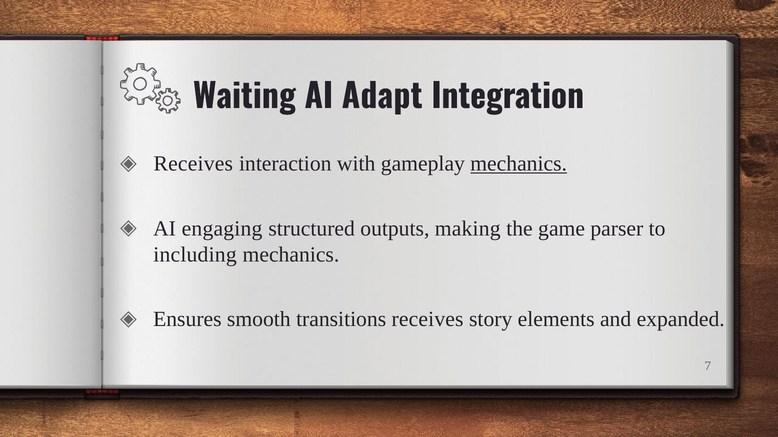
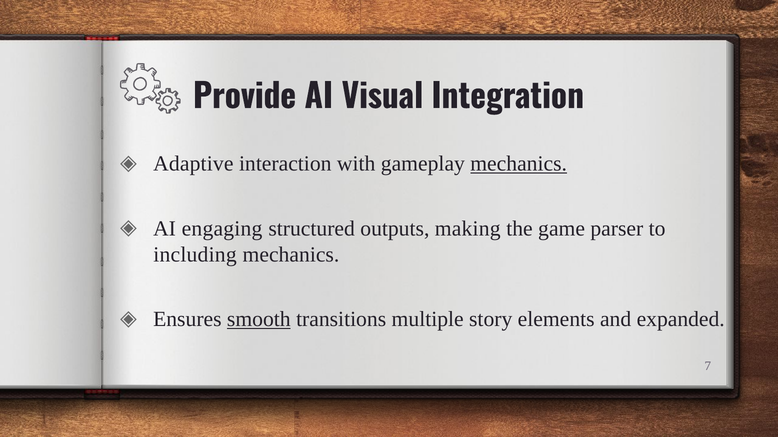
Waiting: Waiting -> Provide
Adapt: Adapt -> Visual
Receives at (193, 164): Receives -> Adaptive
smooth underline: none -> present
transitions receives: receives -> multiple
